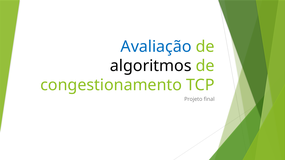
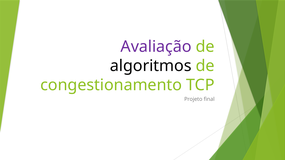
Avaliação colour: blue -> purple
